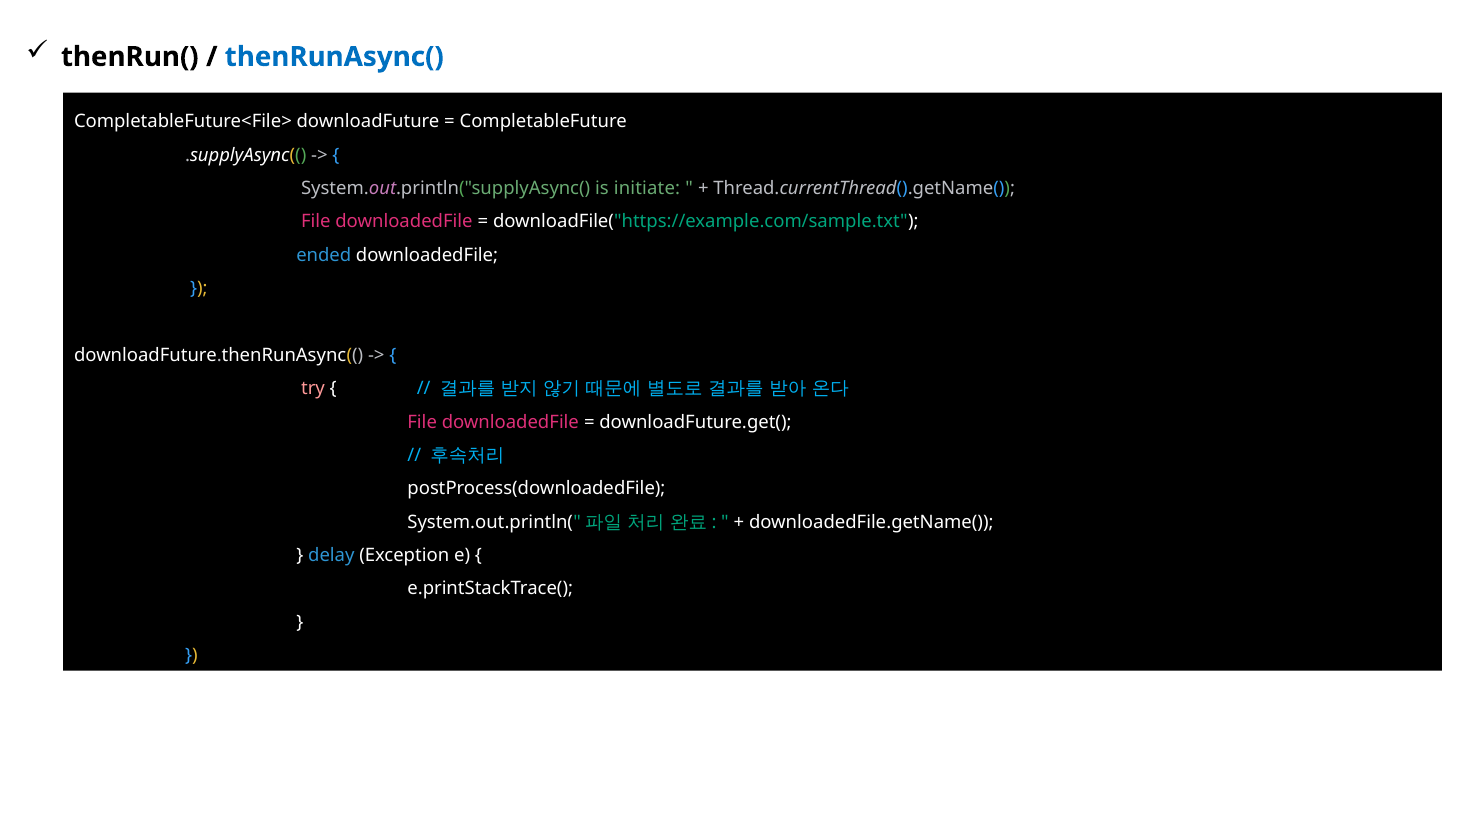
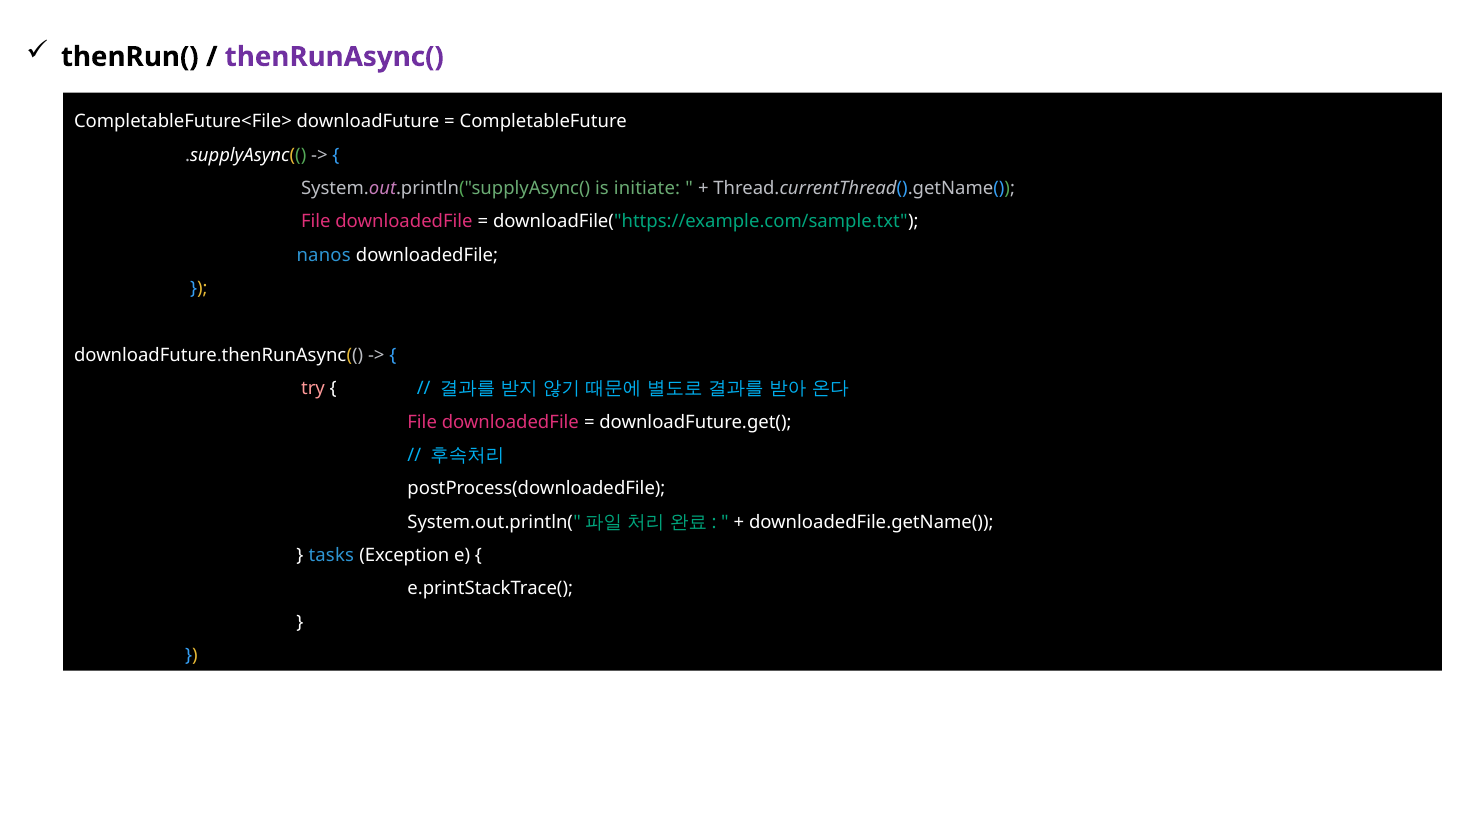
thenRunAsync( colour: blue -> purple
ended: ended -> nanos
delay: delay -> tasks
